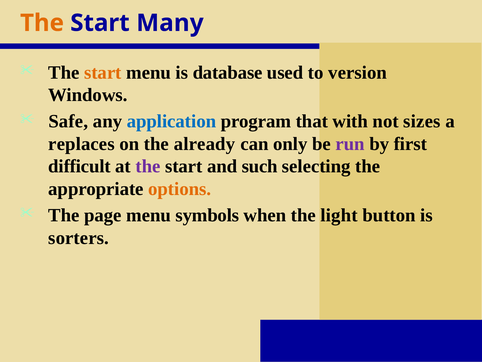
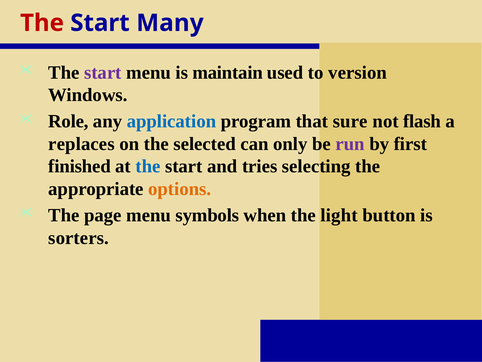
The at (42, 23) colour: orange -> red
start at (103, 72) colour: orange -> purple
database: database -> maintain
Safe: Safe -> Role
with: with -> sure
sizes: sizes -> flash
already: already -> selected
difficult: difficult -> finished
the at (148, 166) colour: purple -> blue
such: such -> tries
